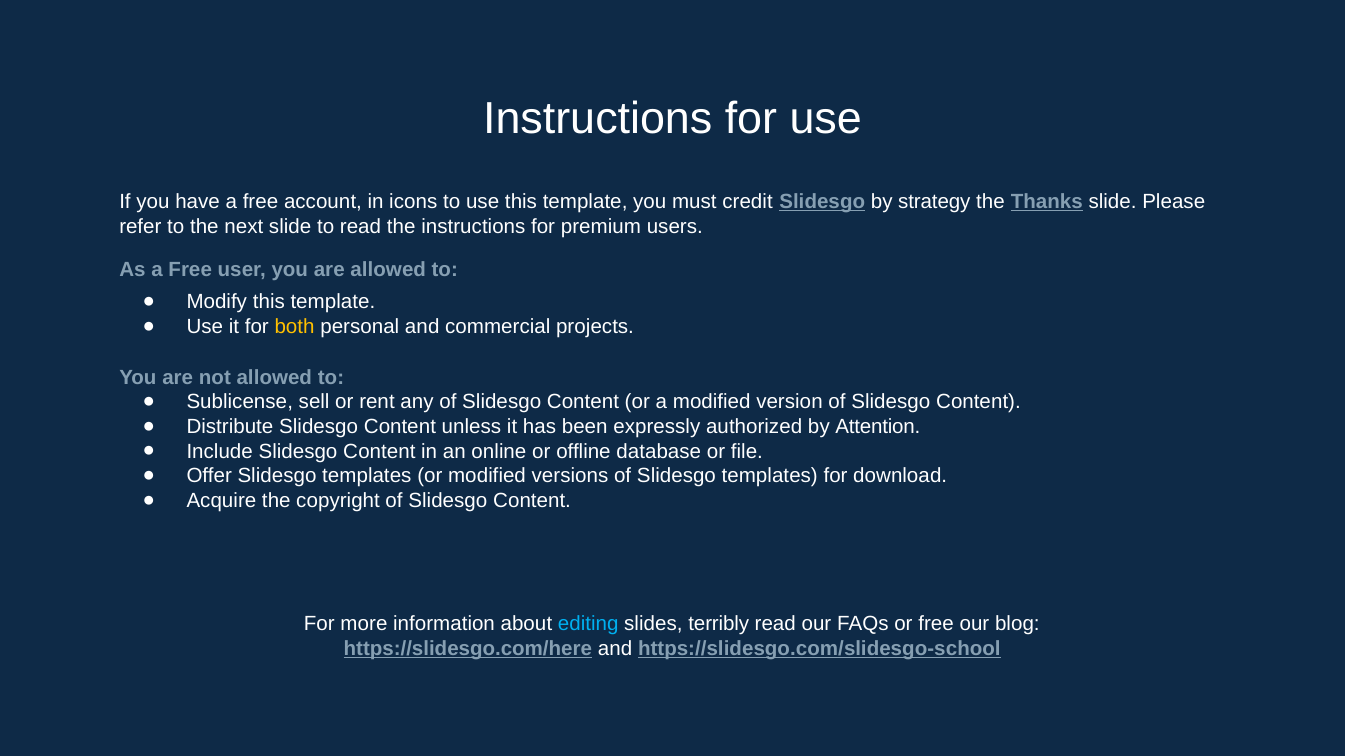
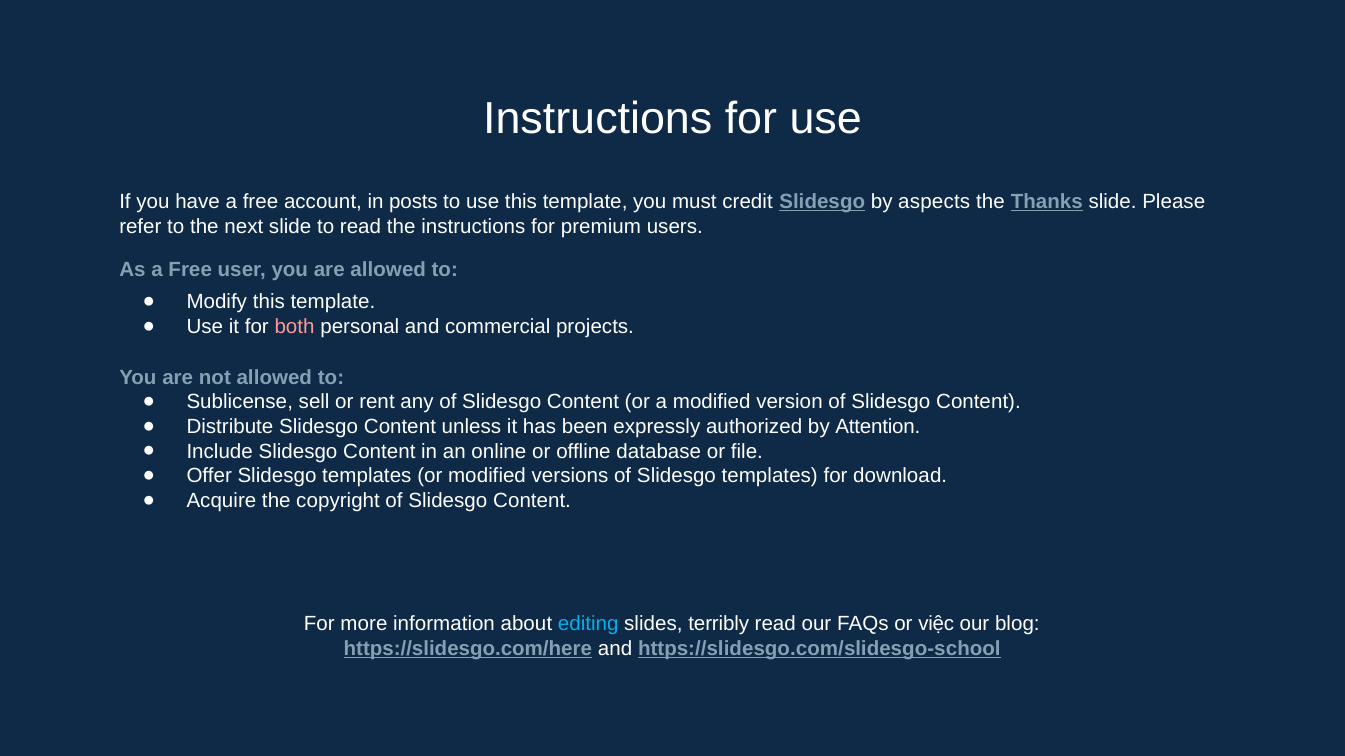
icons: icons -> posts
strategy: strategy -> aspects
both colour: yellow -> pink
or free: free -> việc
